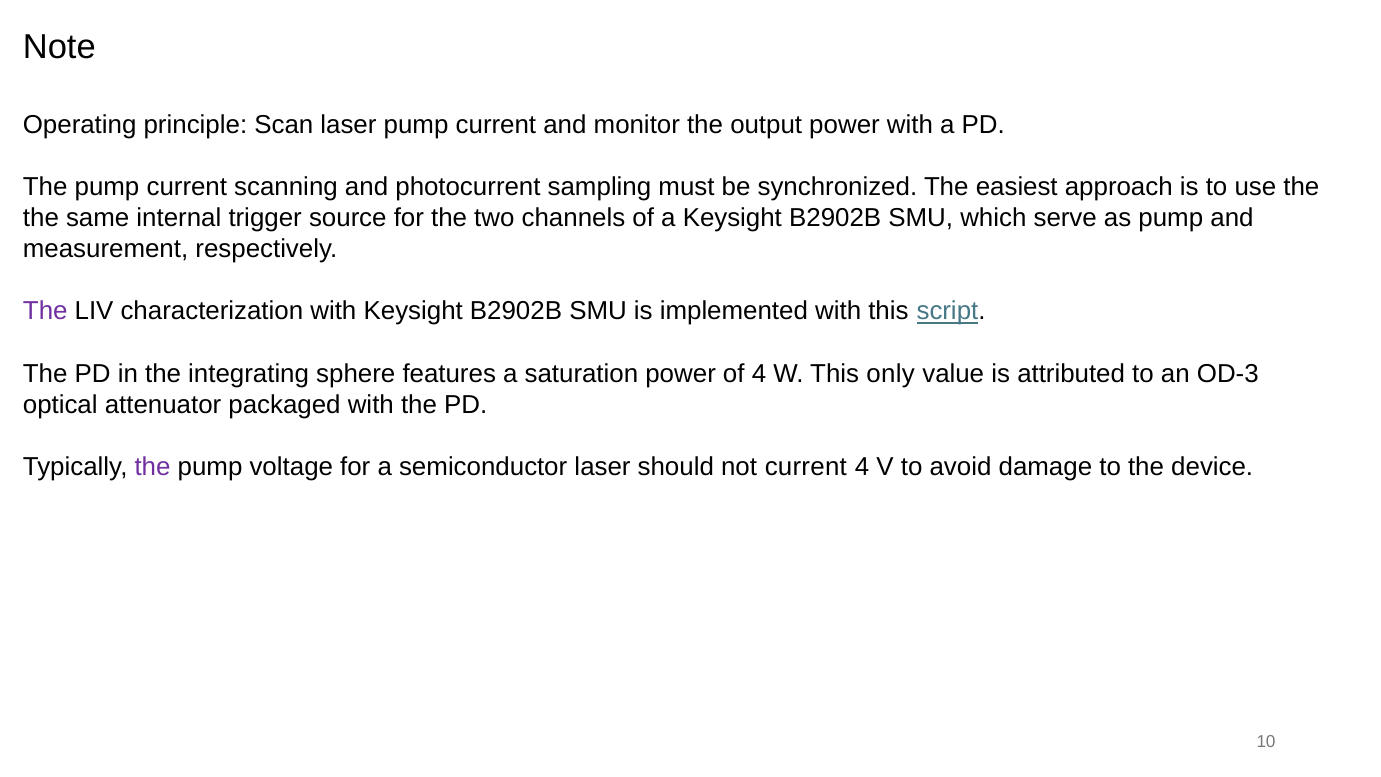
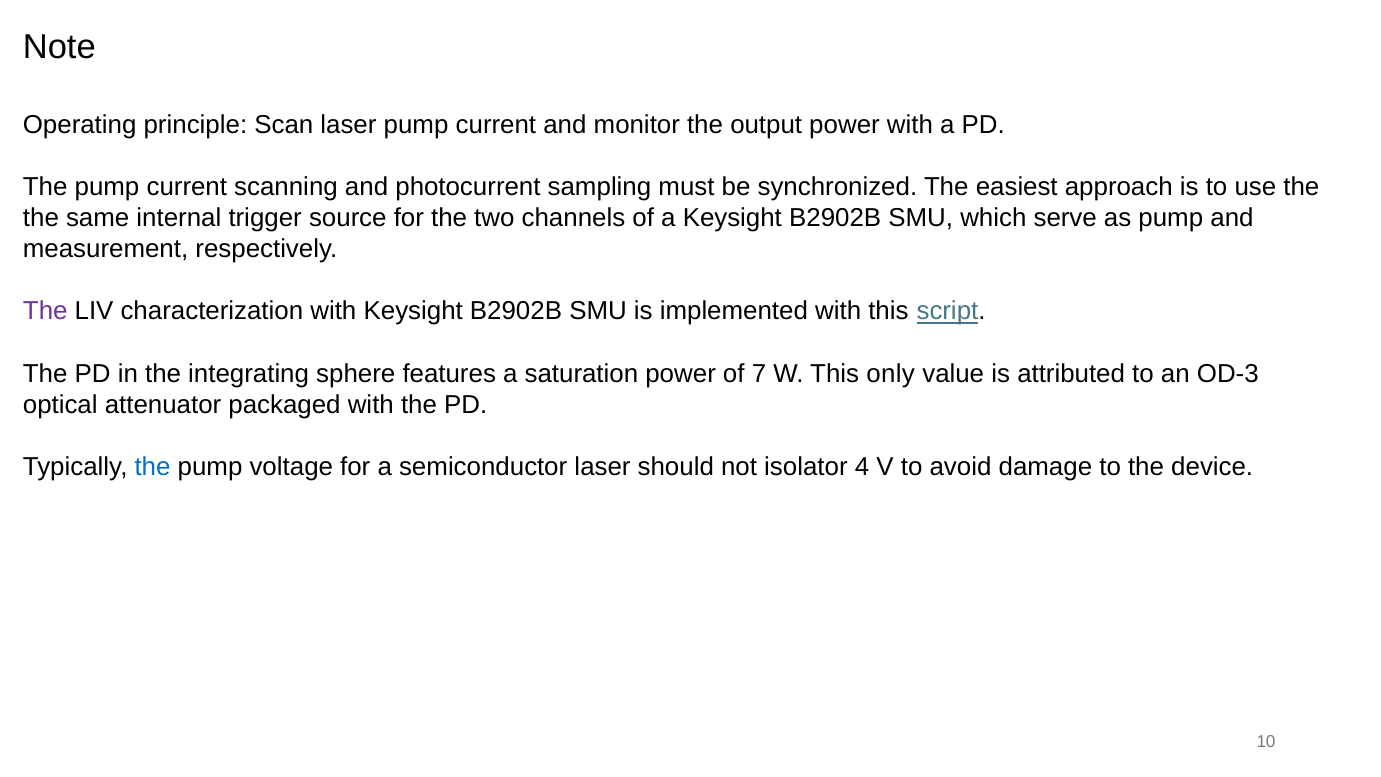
of 4: 4 -> 7
the at (153, 467) colour: purple -> blue
not current: current -> isolator
